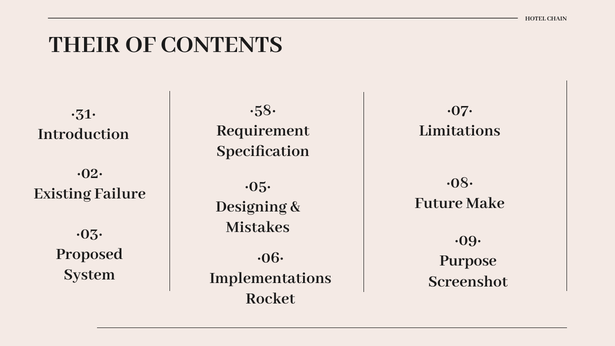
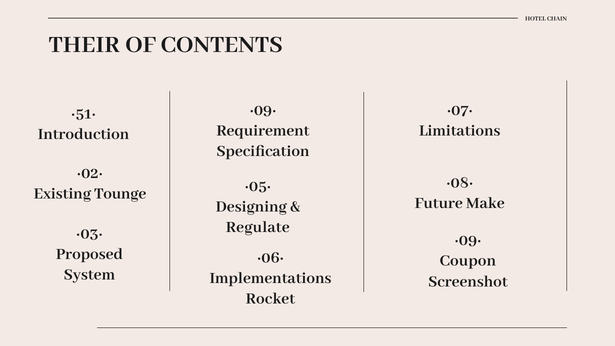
·58· at (263, 110): ·58· -> ·09·
·31·: ·31· -> ·51·
Failure: Failure -> Tounge
Mistakes: Mistakes -> Regulate
Purpose: Purpose -> Coupon
